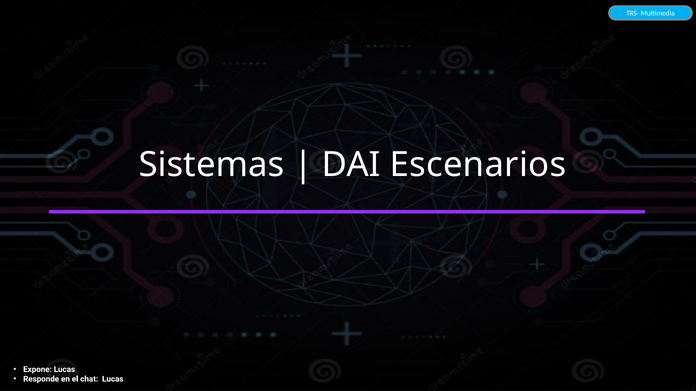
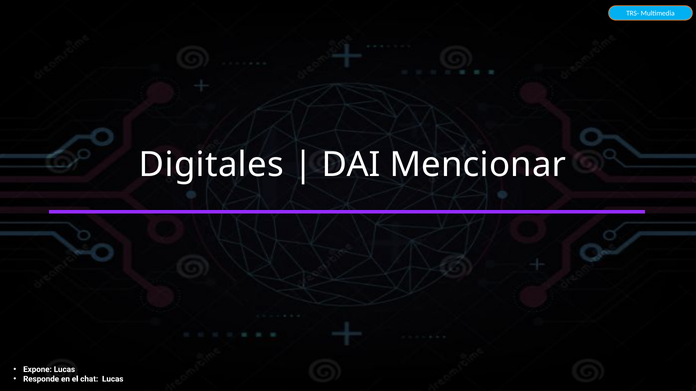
Sistemas: Sistemas -> Digitales
Escenarios: Escenarios -> Mencionar
